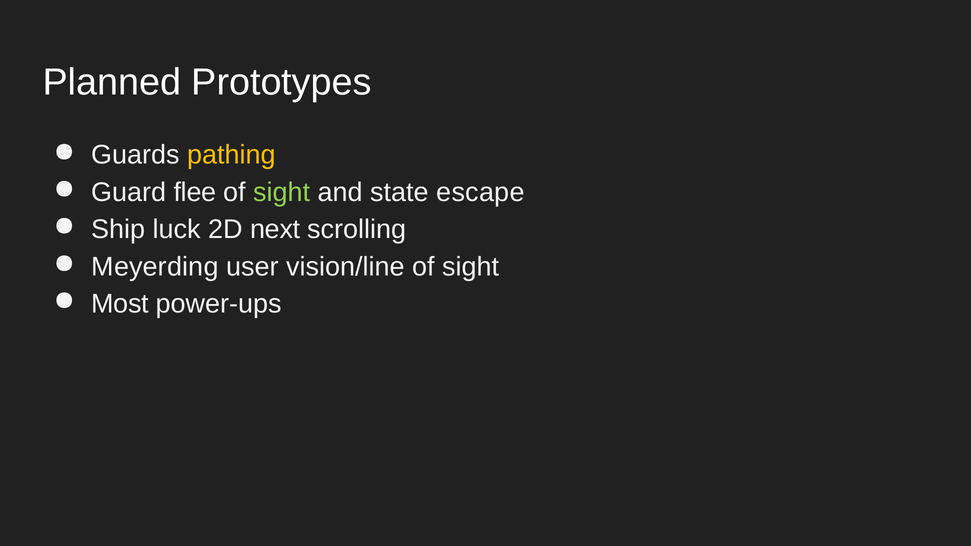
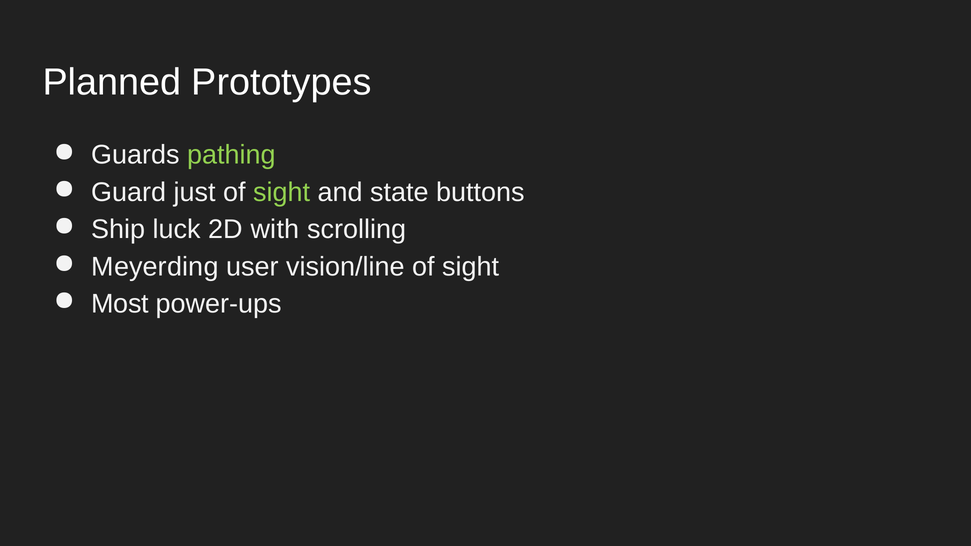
pathing colour: yellow -> light green
flee: flee -> just
escape: escape -> buttons
next: next -> with
